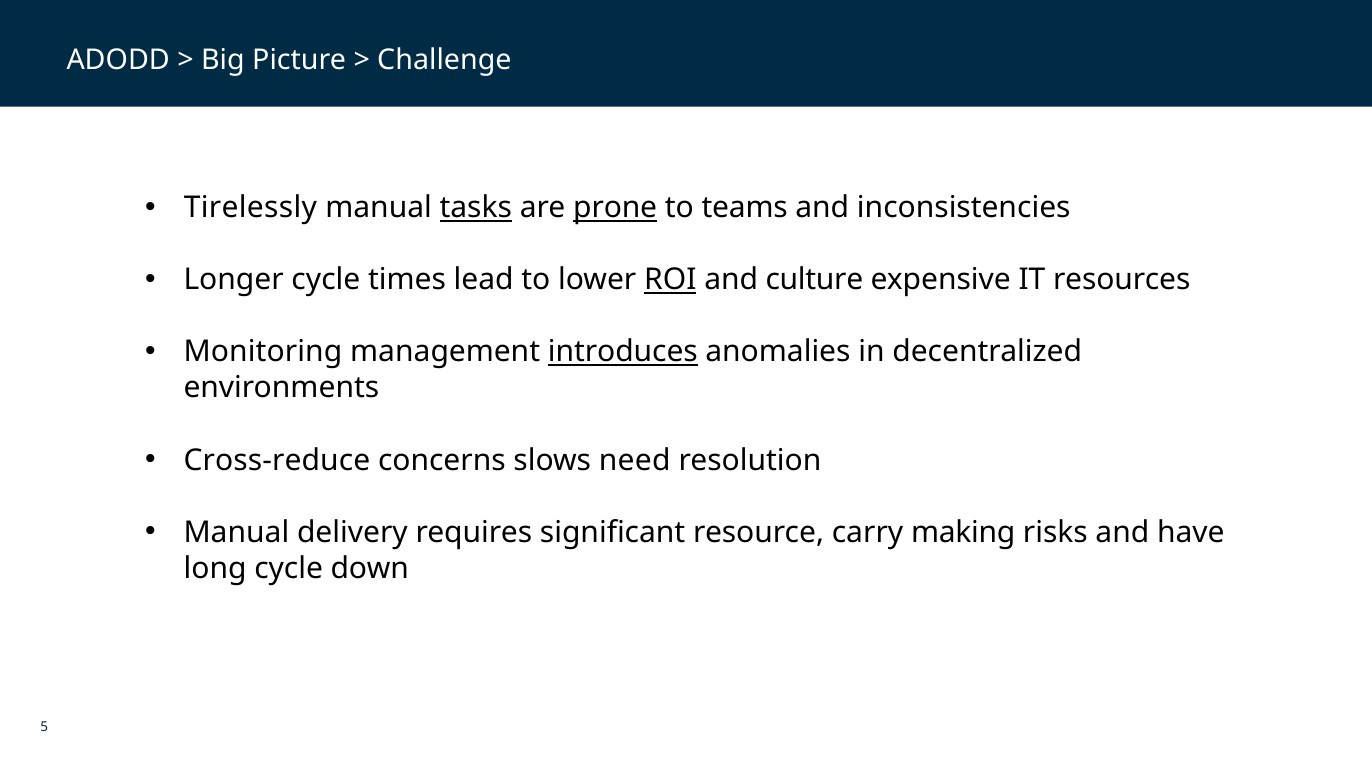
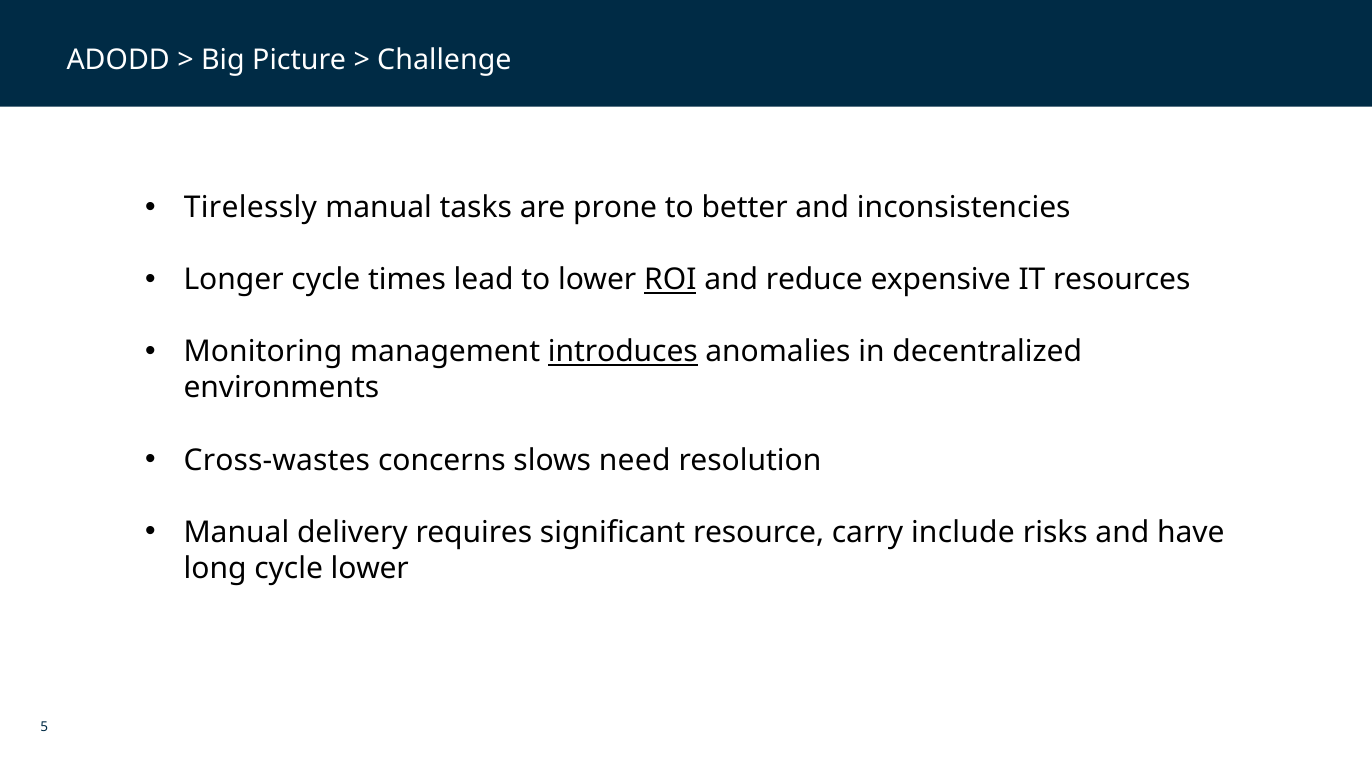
tasks underline: present -> none
prone underline: present -> none
teams: teams -> better
culture: culture -> reduce
Cross-reduce: Cross-reduce -> Cross-wastes
making: making -> include
cycle down: down -> lower
